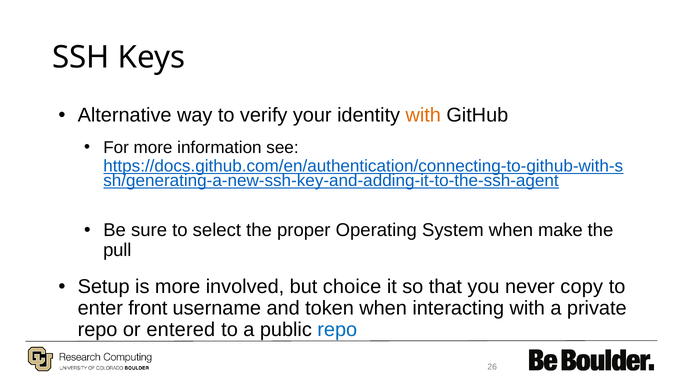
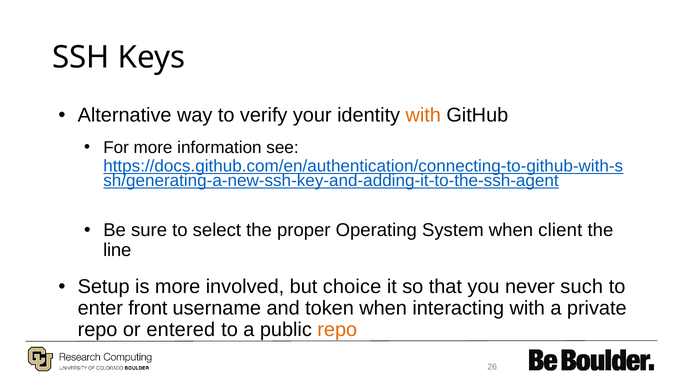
make: make -> client
pull: pull -> line
copy: copy -> such
repo at (337, 330) colour: blue -> orange
